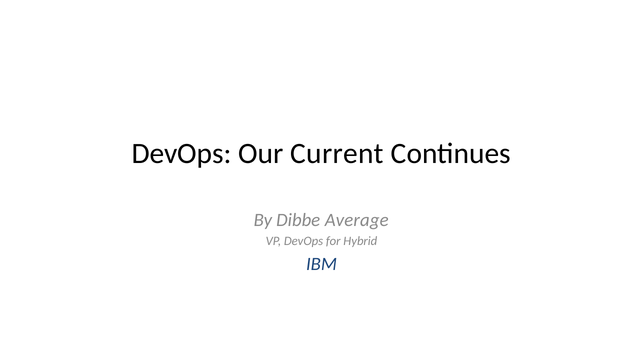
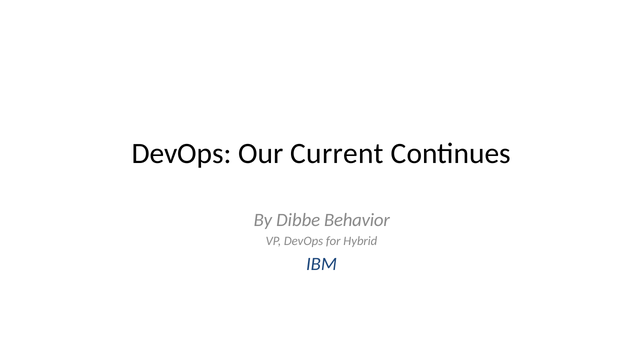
Average: Average -> Behavior
